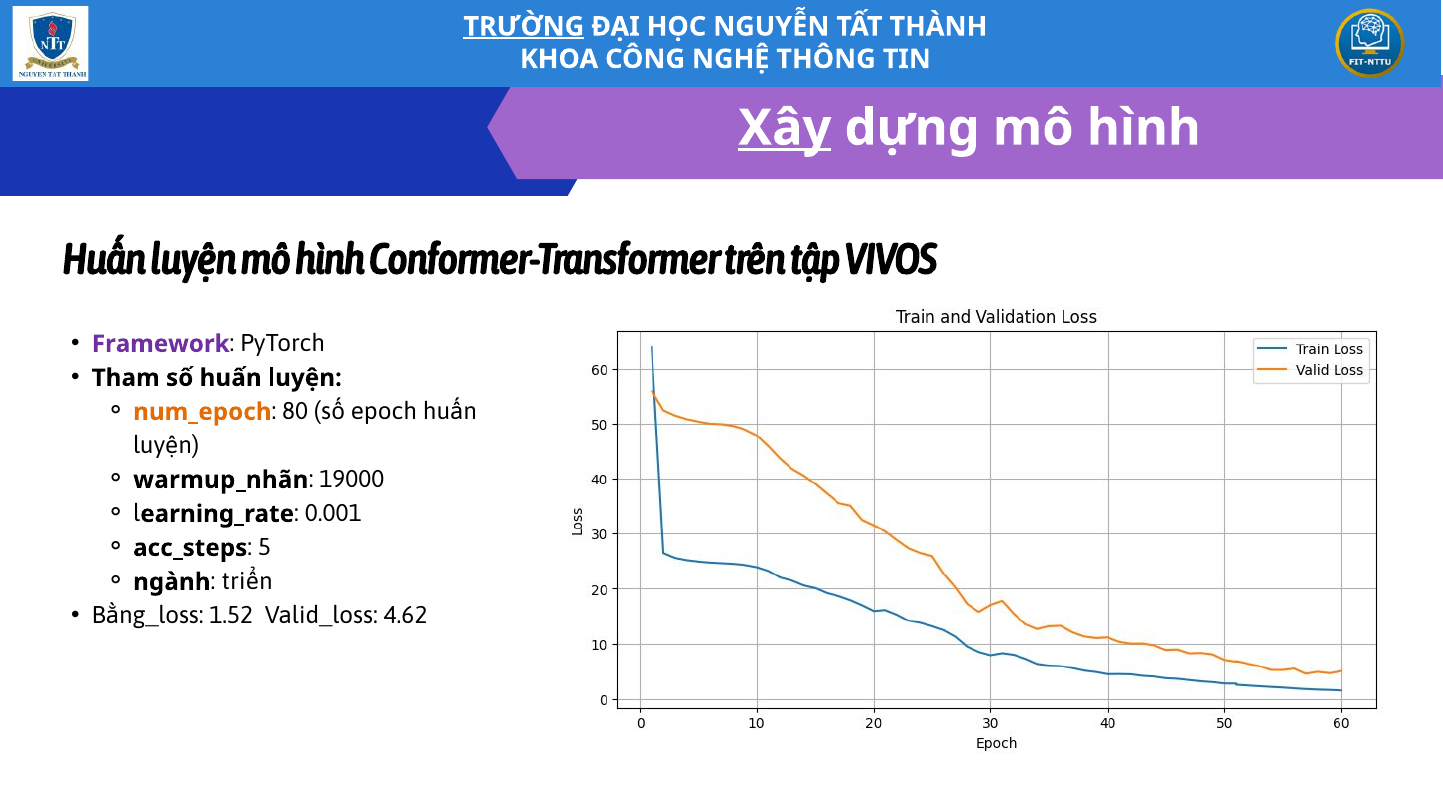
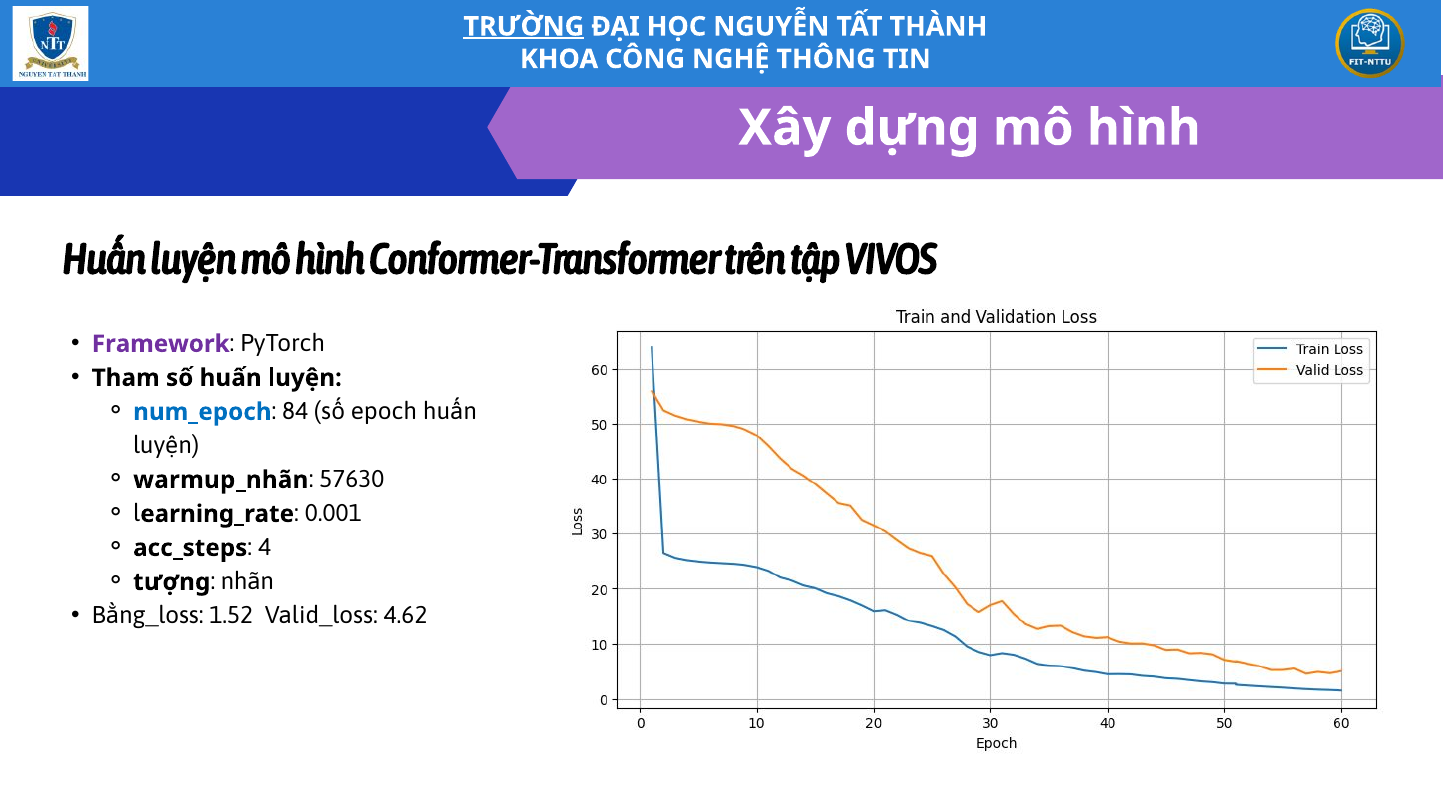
Xây underline: present -> none
num_epoch colour: orange -> blue
80: 80 -> 84
19000: 19000 -> 57630
5: 5 -> 4
ngành: ngành -> tượng
triển: triển -> nhãn
